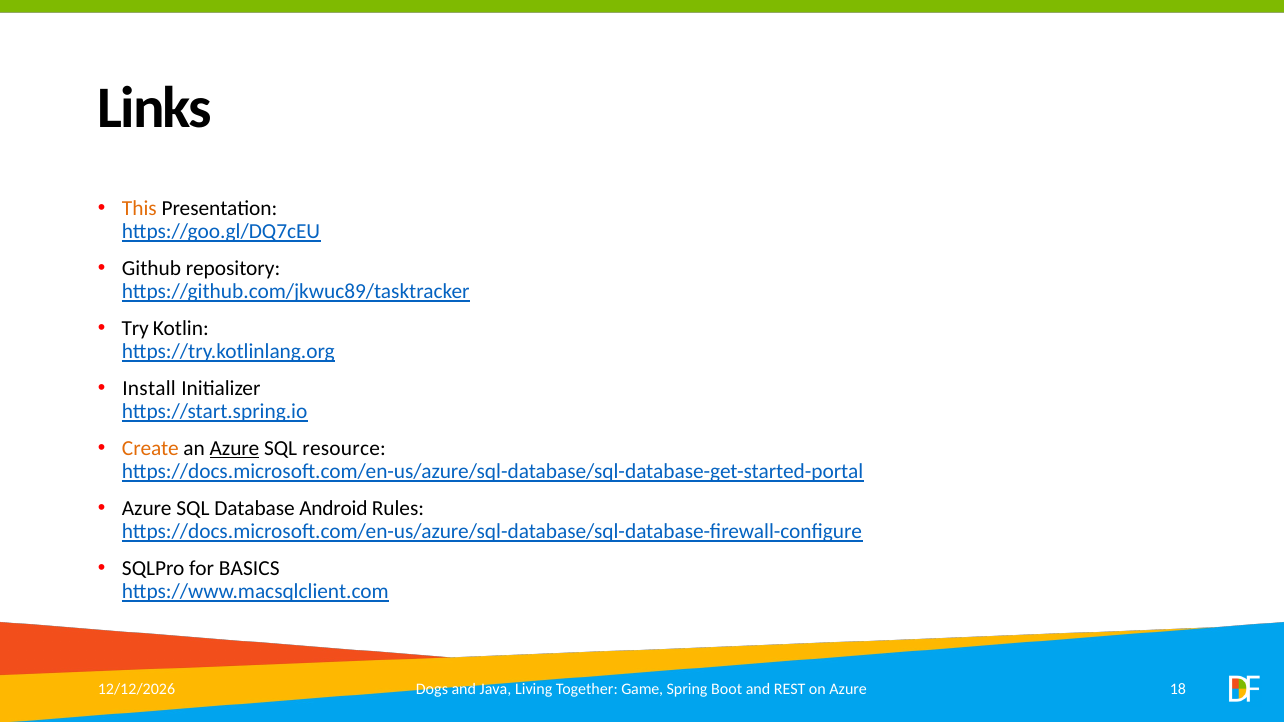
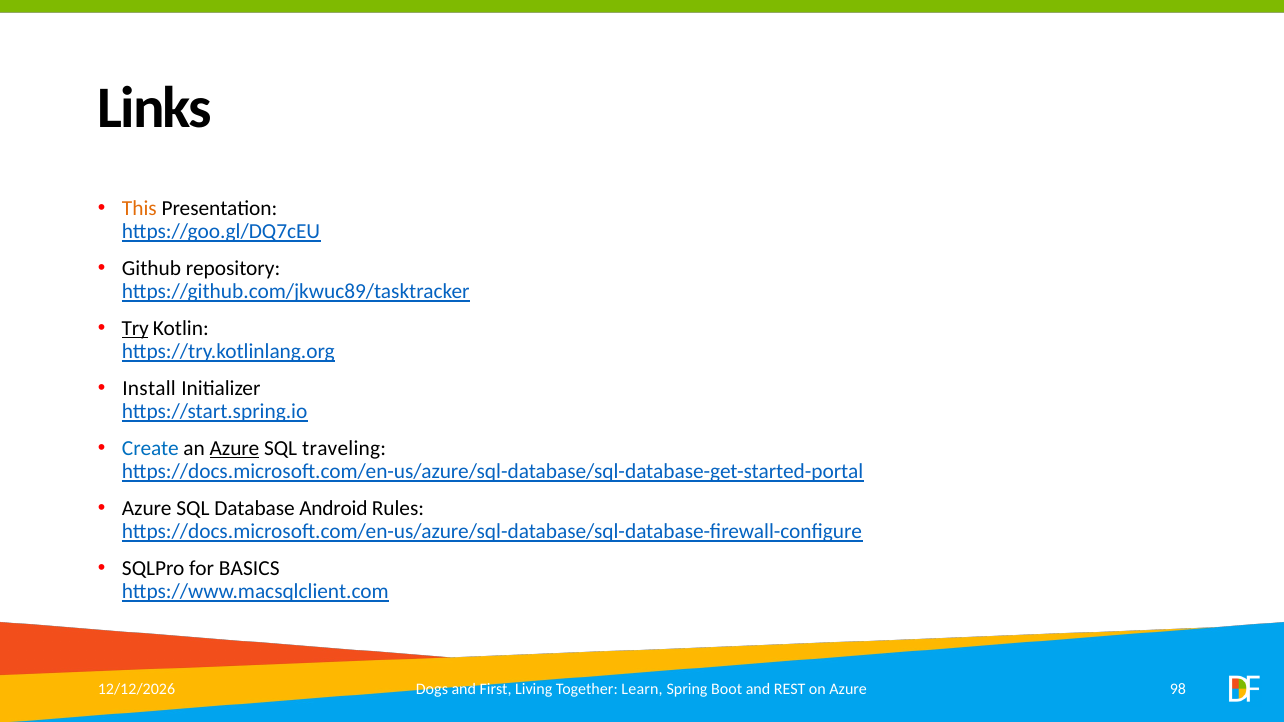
Try underline: none -> present
Create colour: orange -> blue
resource: resource -> traveling
Java: Java -> First
Game: Game -> Learn
18: 18 -> 98
